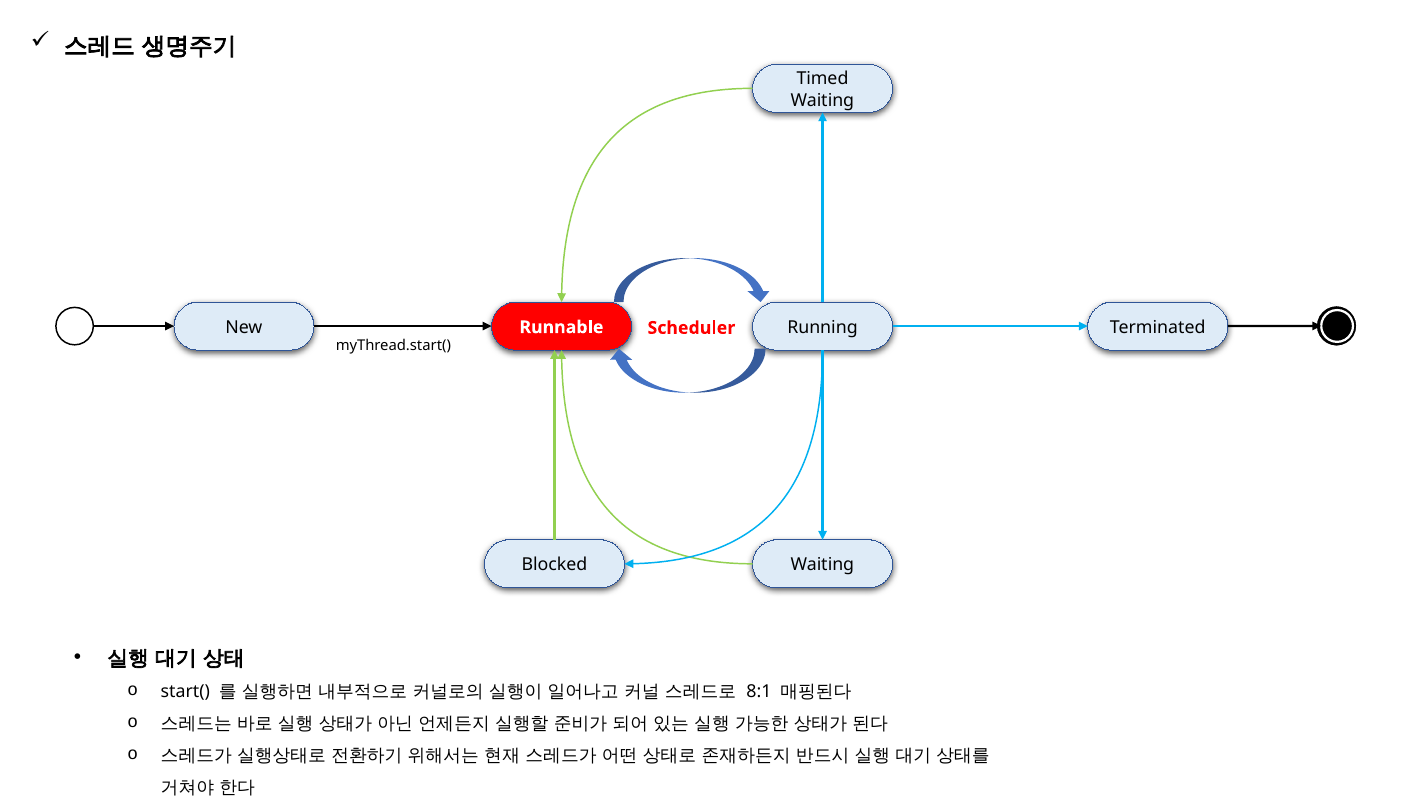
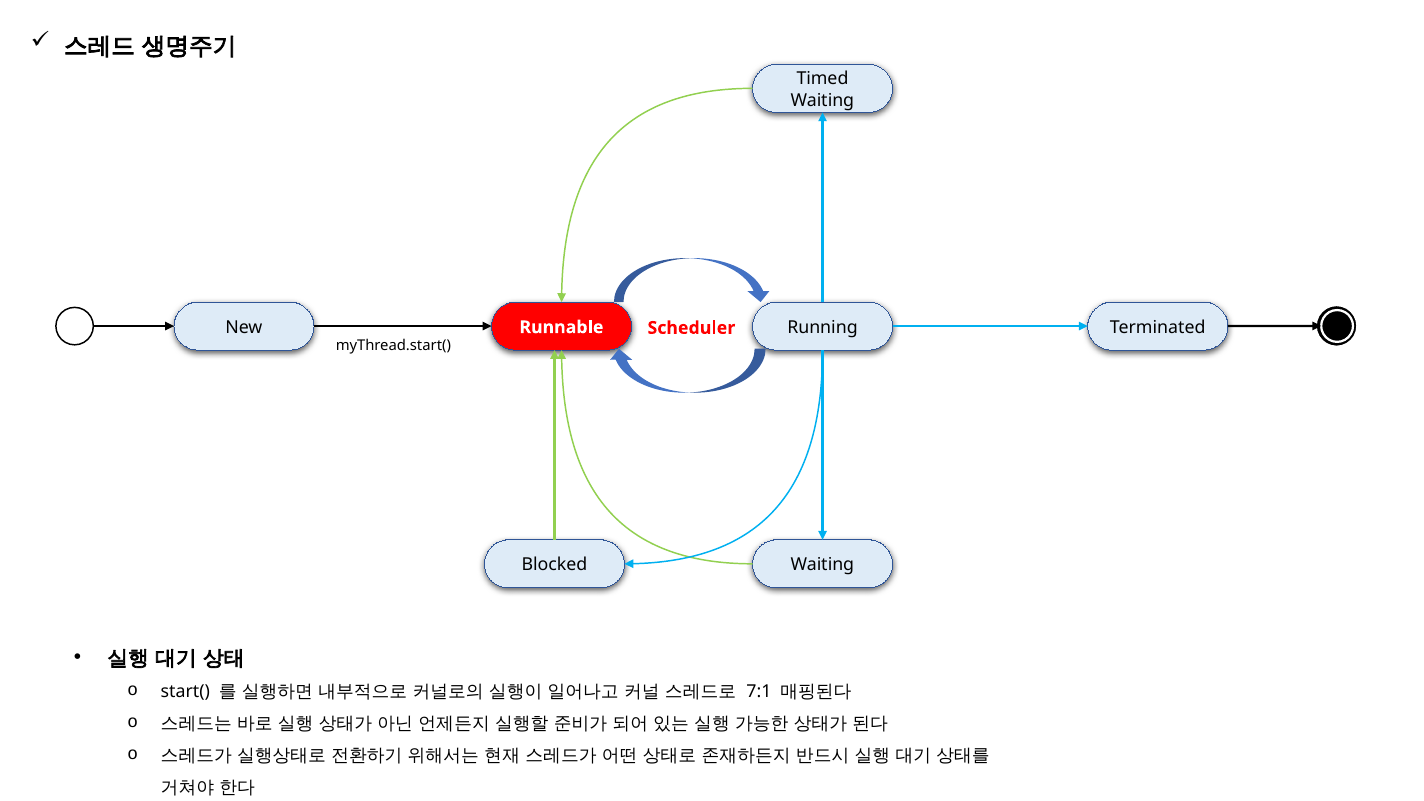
8:1: 8:1 -> 7:1
